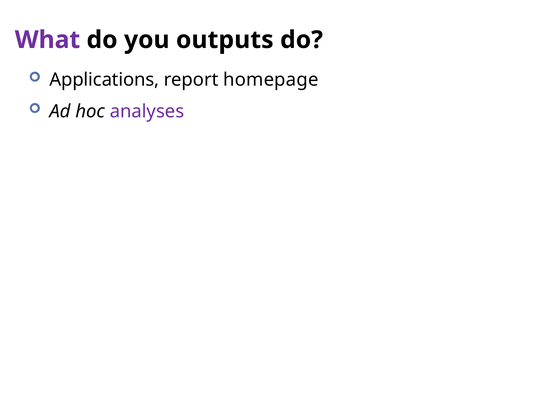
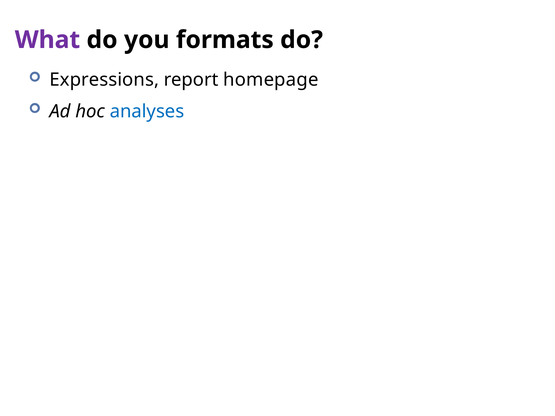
outputs: outputs -> formats
Applications: Applications -> Expressions
analyses colour: purple -> blue
